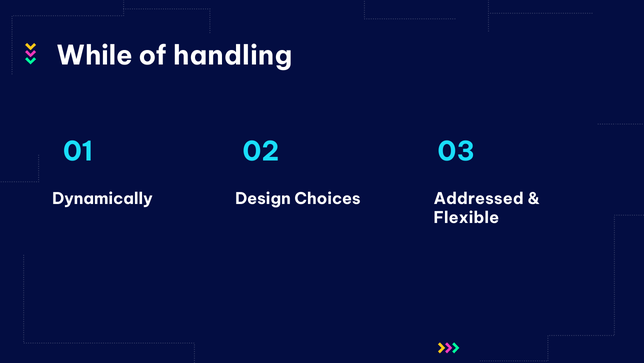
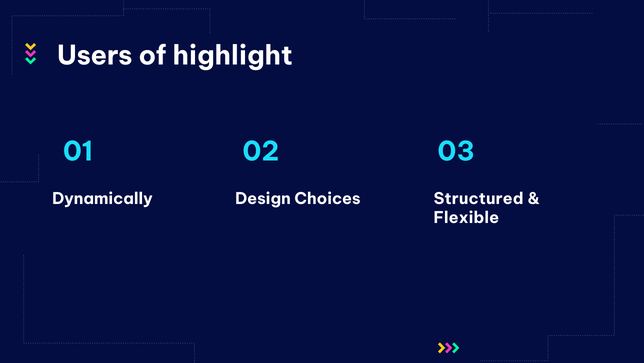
While: While -> Users
handling: handling -> highlight
Addressed: Addressed -> Structured
